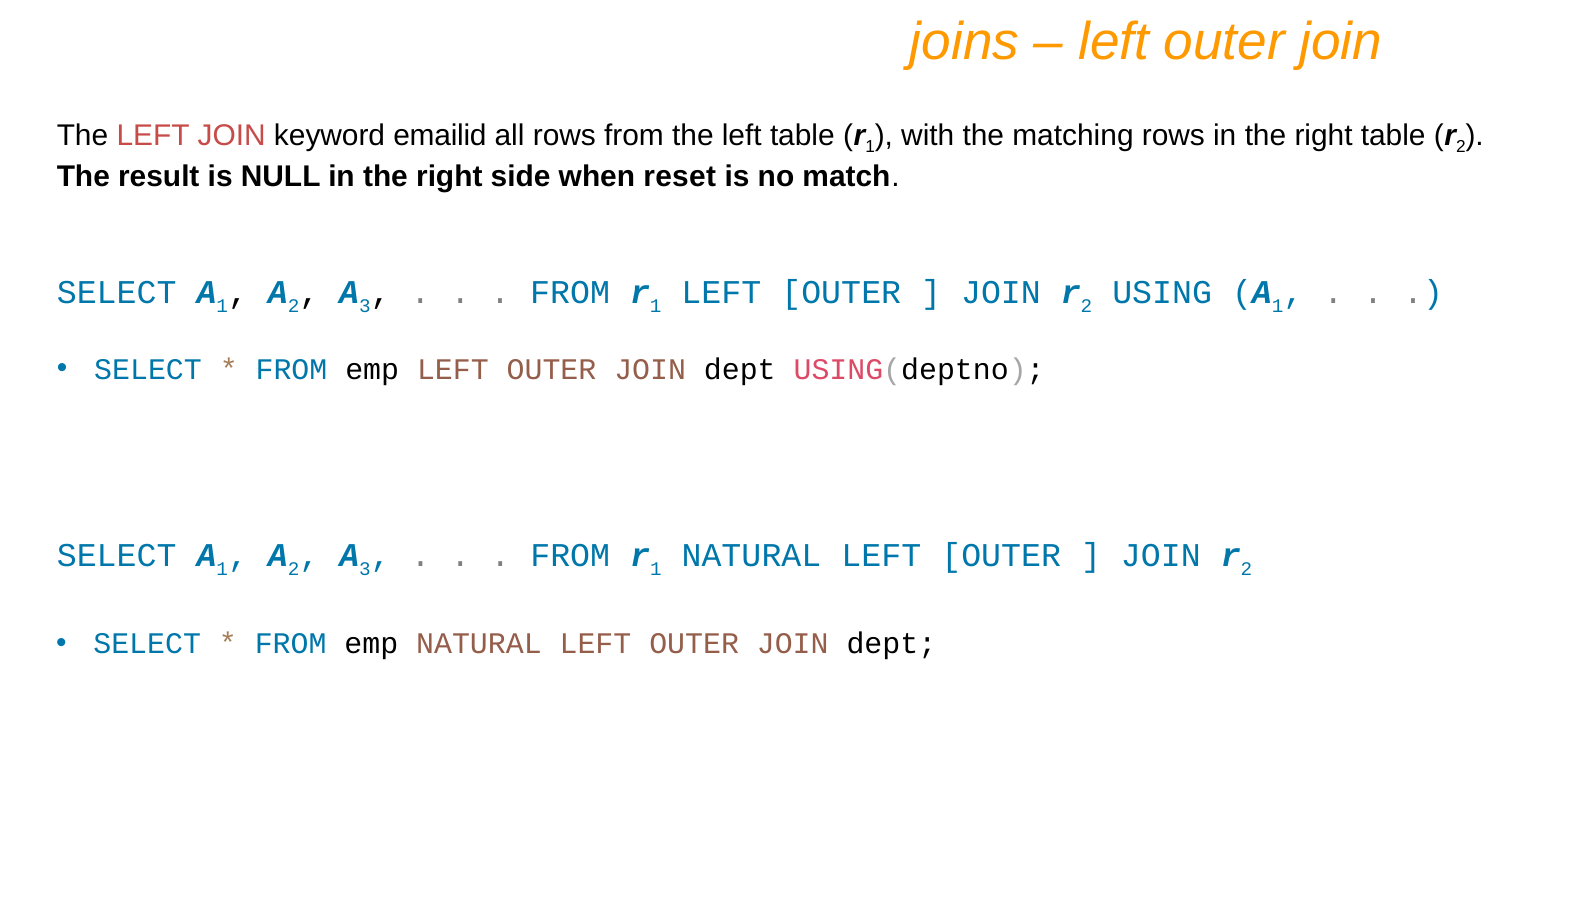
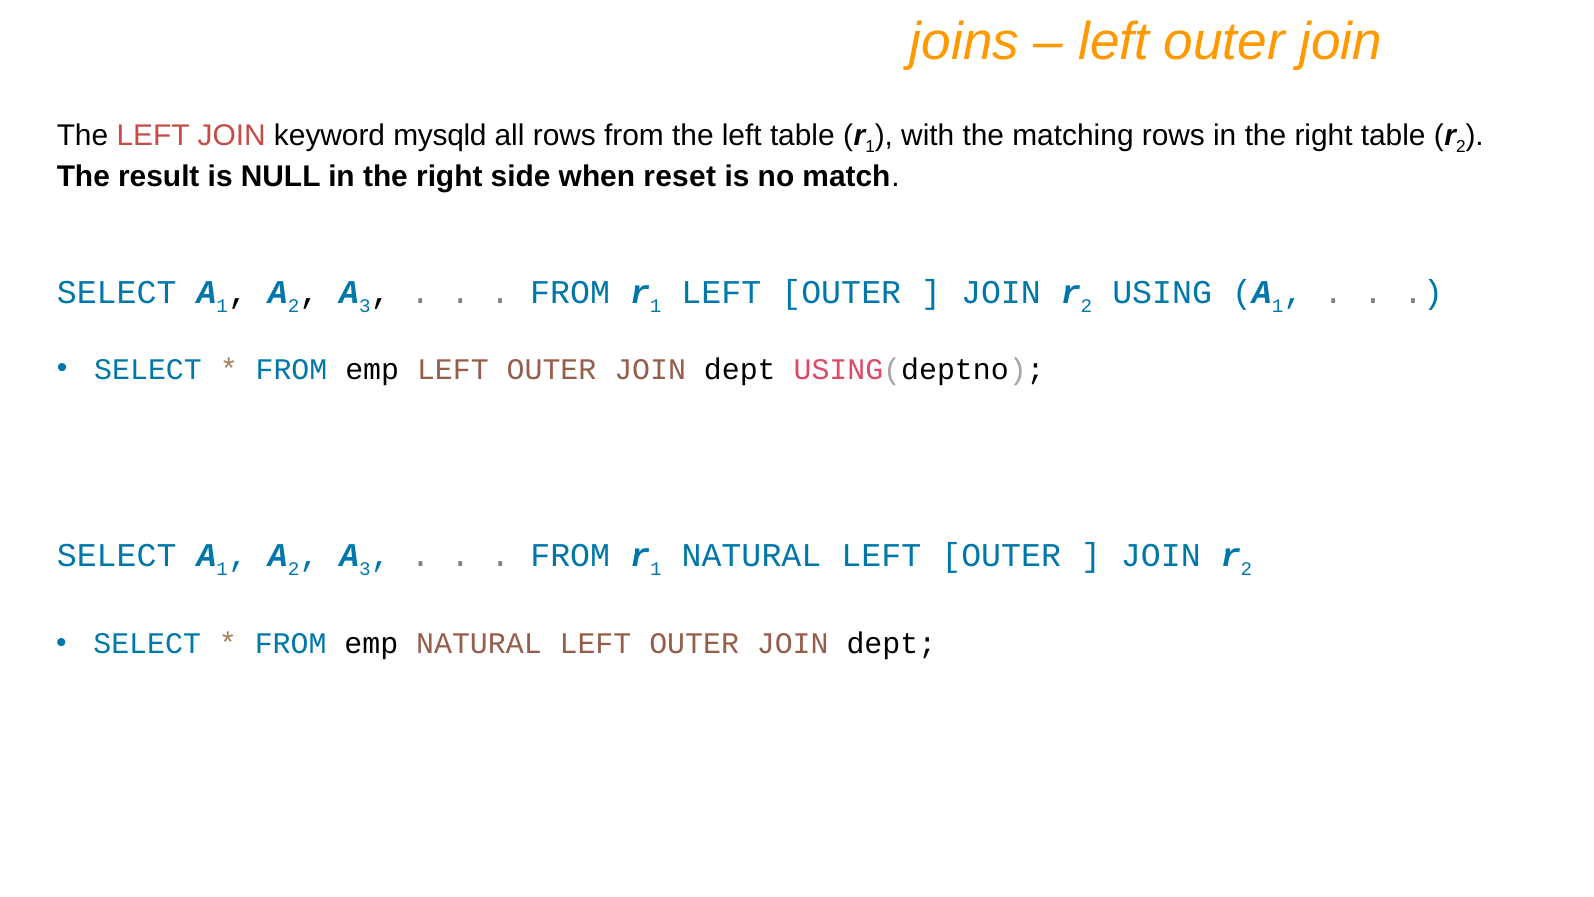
emailid: emailid -> mysqld
